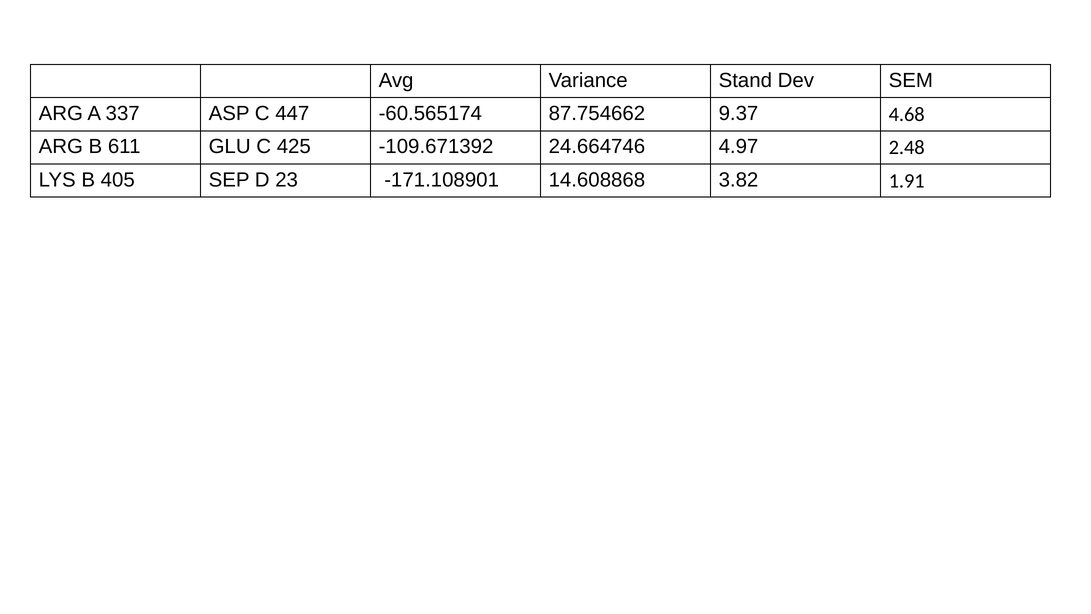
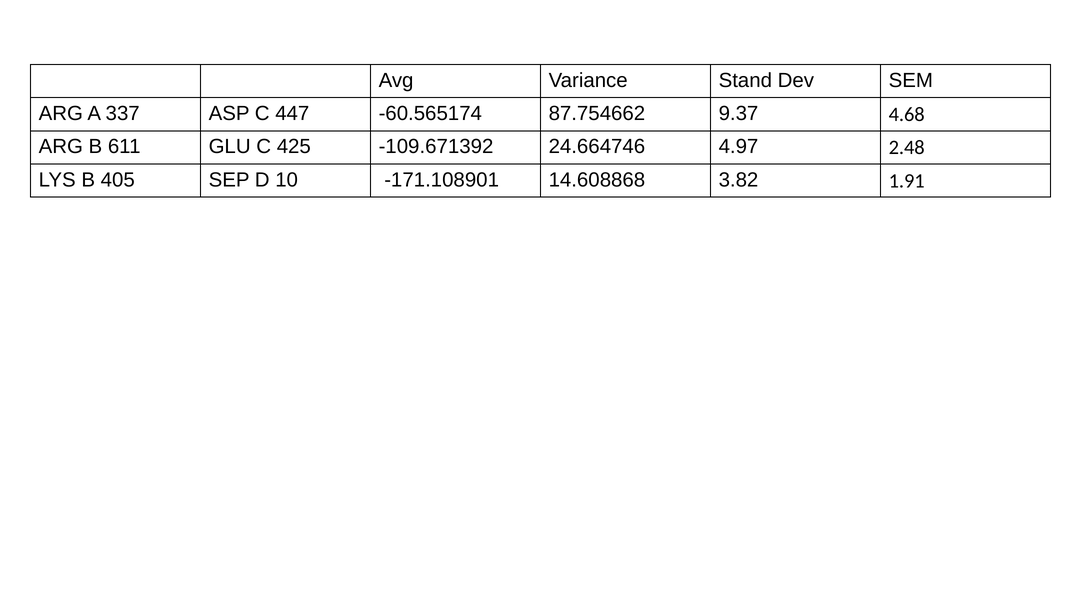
23: 23 -> 10
